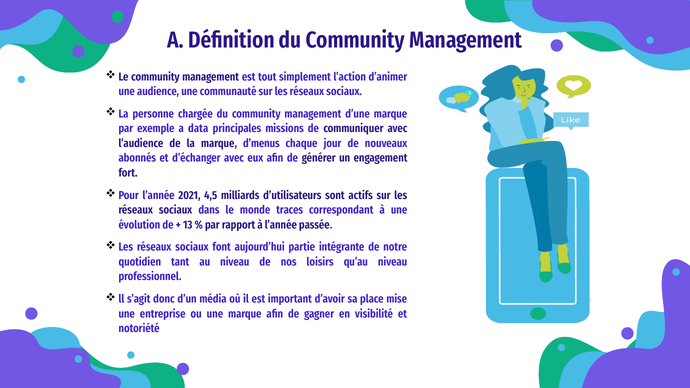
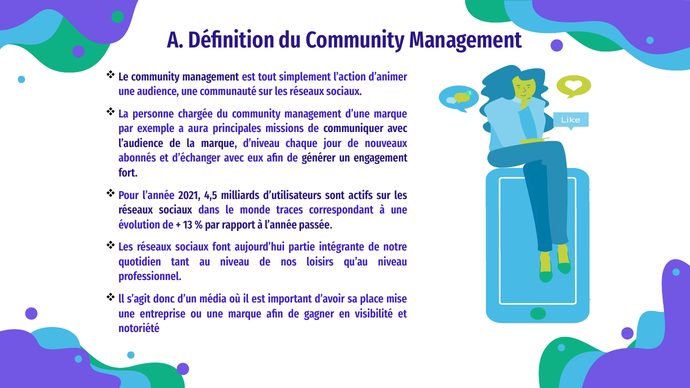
data: data -> aura
d’menus: d’menus -> d’niveau
